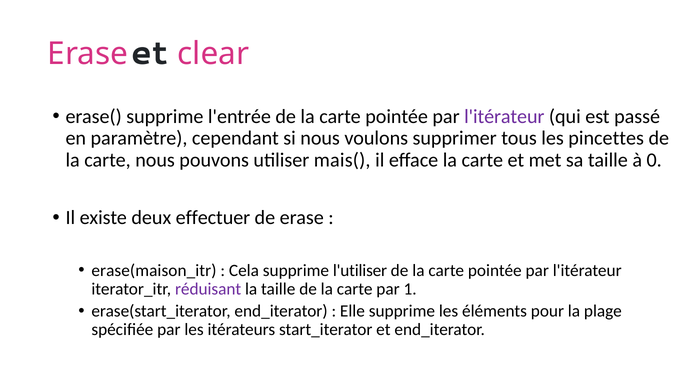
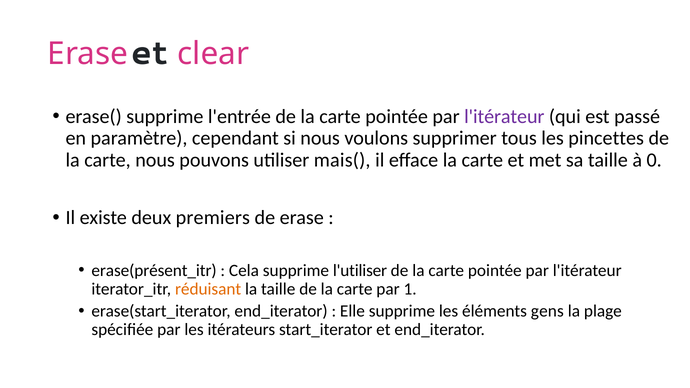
effectuer: effectuer -> premiers
erase(maison_itr: erase(maison_itr -> erase(présent_itr
réduisant colour: purple -> orange
pour: pour -> gens
